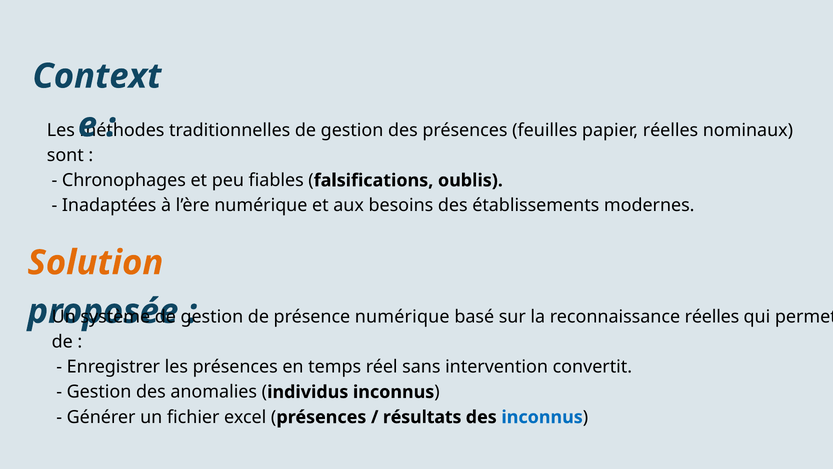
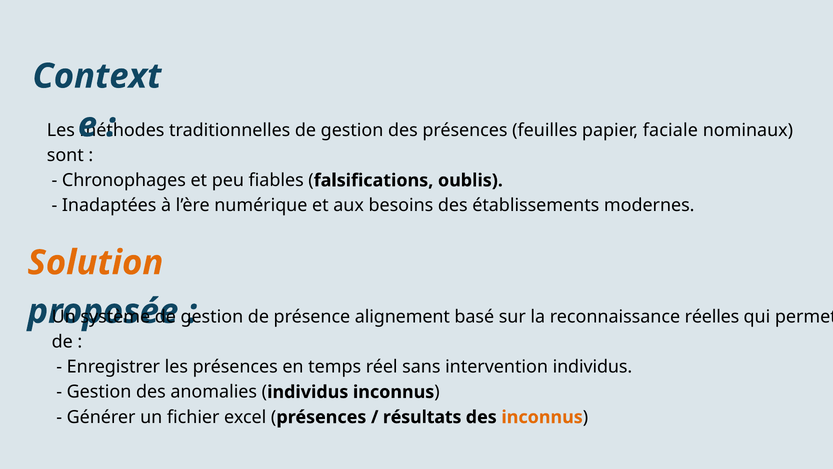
papier réelles: réelles -> faciale
présence numérique: numérique -> alignement
intervention convertit: convertit -> individus
inconnus at (542, 417) colour: blue -> orange
